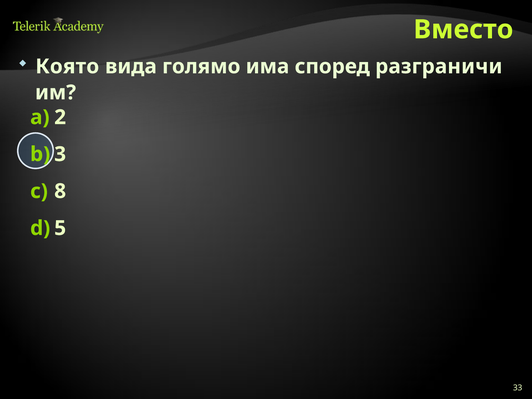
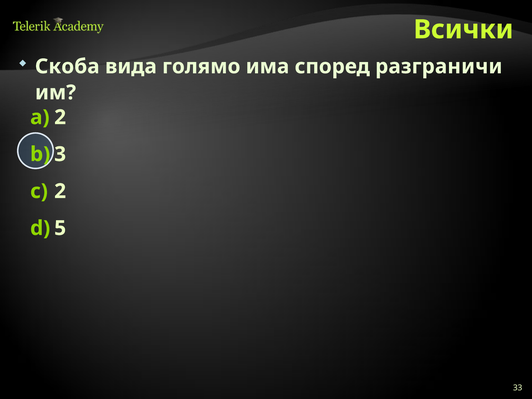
Вместо: Вместо -> Всички
Която: Която -> Скоба
8: 8 -> 2
